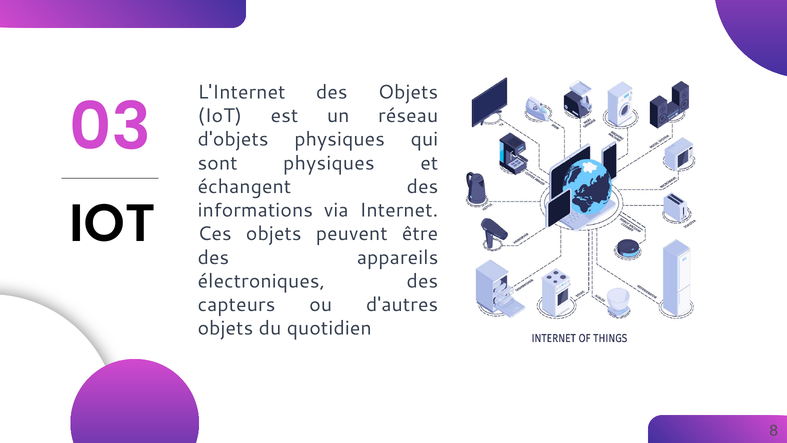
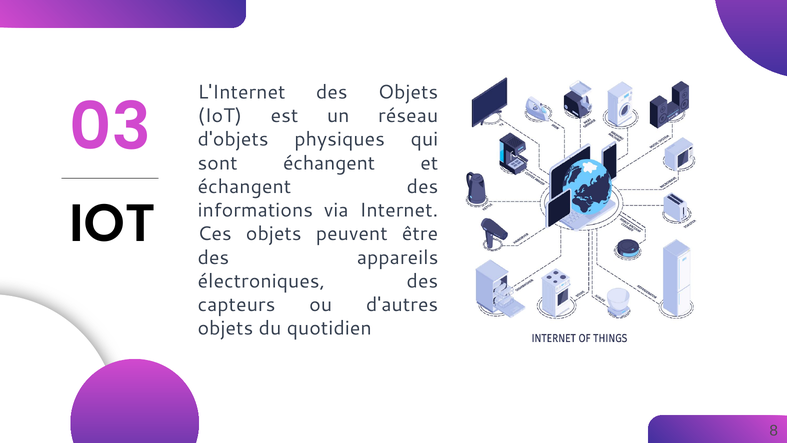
sont physiques: physiques -> échangent
